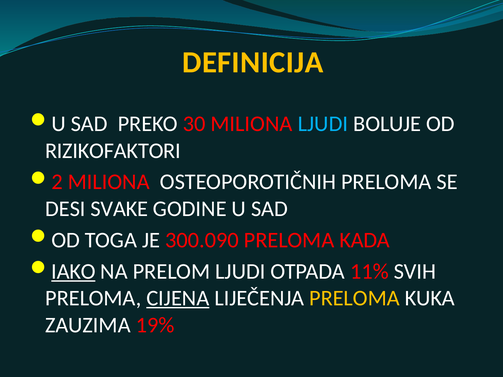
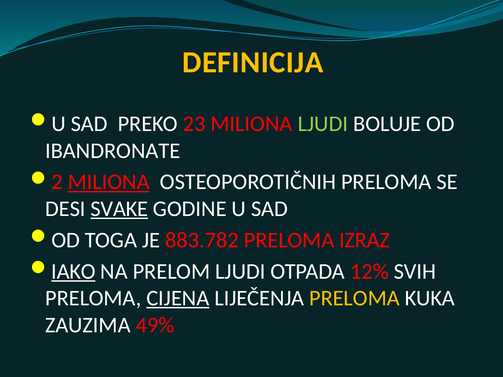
30: 30 -> 23
LJUDI at (323, 124) colour: light blue -> light green
RIZIKOFAKTORI: RIZIKOFAKTORI -> IBANDRONATE
MILIONA at (109, 182) underline: none -> present
SVAKE underline: none -> present
300.090: 300.090 -> 883.782
KADA: KADA -> IZRAZ
11%: 11% -> 12%
19%: 19% -> 49%
